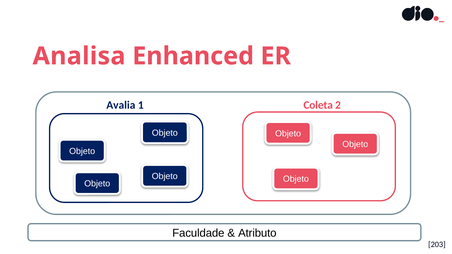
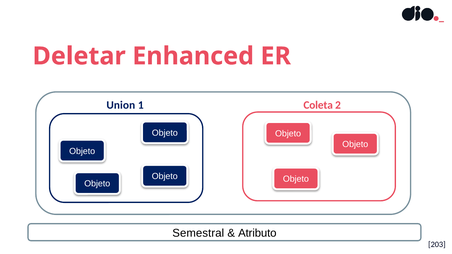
Analisa: Analisa -> Deletar
Avalia: Avalia -> Union
Faculdade: Faculdade -> Semestral
